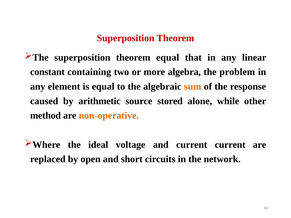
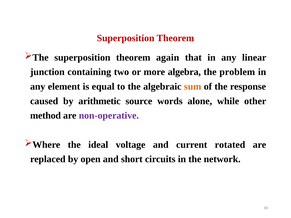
theorem equal: equal -> again
constant: constant -> junction
stored: stored -> words
non-operative colour: orange -> purple
current current: current -> rotated
